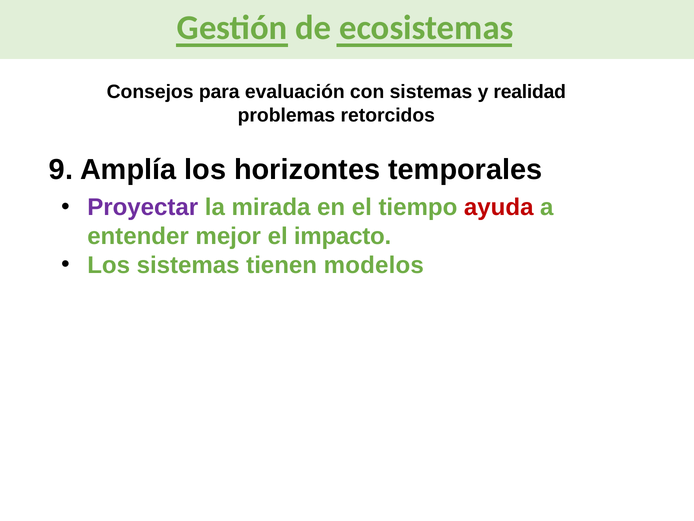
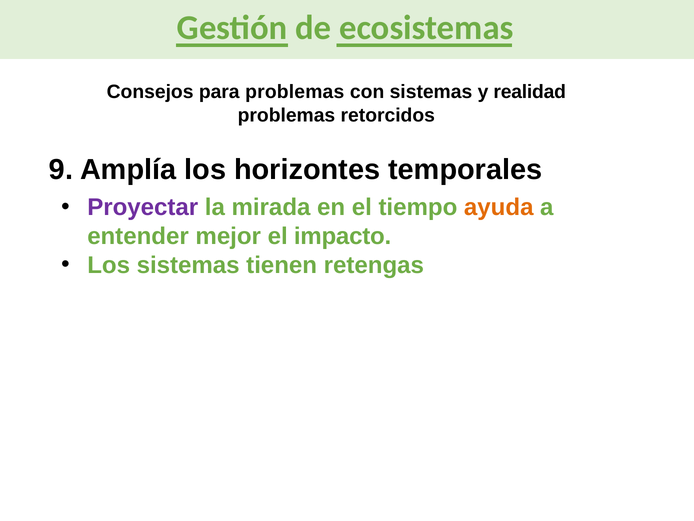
para evaluación: evaluación -> problemas
ayuda colour: red -> orange
modelos: modelos -> retengas
